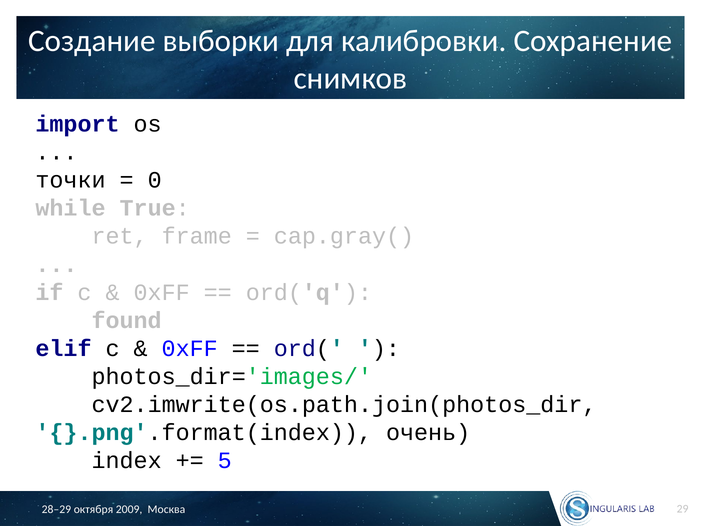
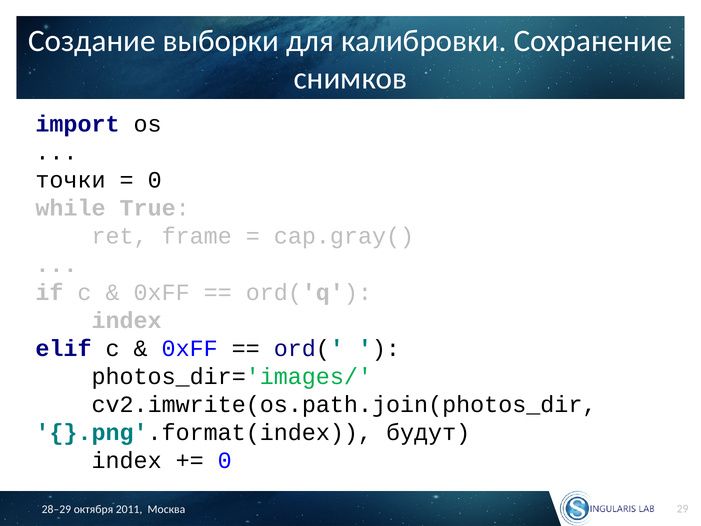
found at (127, 320): found -> index
очень: очень -> будут
5 at (225, 460): 5 -> 0
2009: 2009 -> 2011
